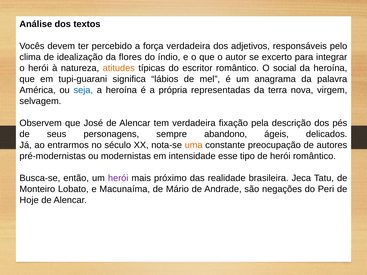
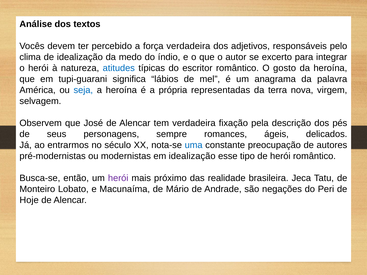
flores: flores -> medo
atitudes colour: orange -> blue
social: social -> gosto
abandono: abandono -> romances
uma colour: orange -> blue
em intensidade: intensidade -> idealização
